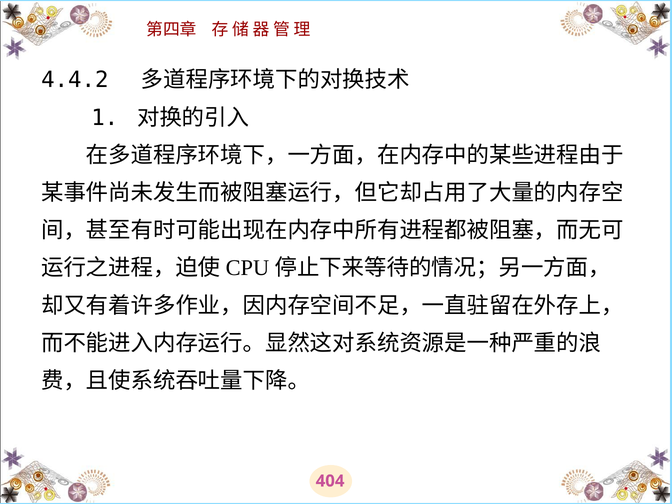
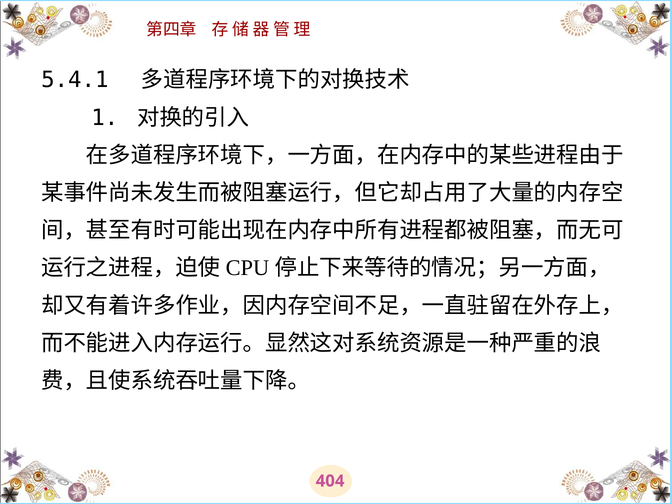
4.4.2: 4.4.2 -> 5.4.1
